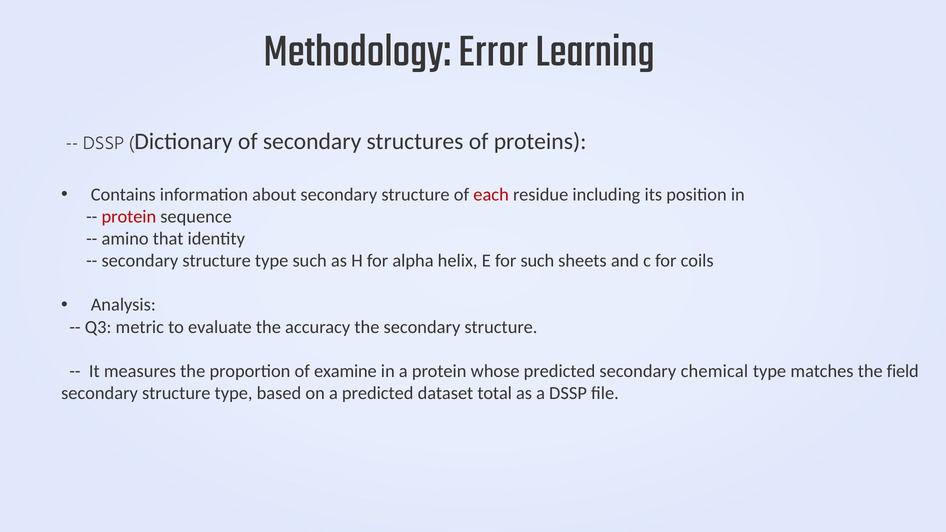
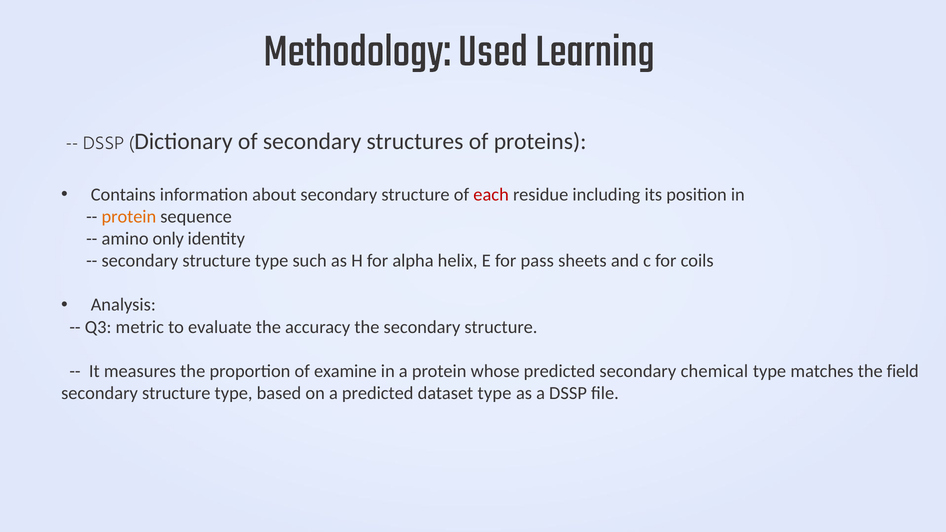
Error: Error -> Used
protein at (129, 217) colour: red -> orange
that: that -> only
for such: such -> pass
dataset total: total -> type
